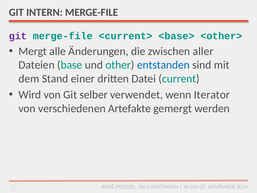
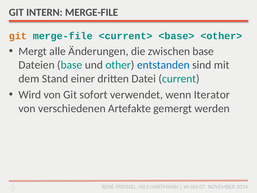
git at (18, 36) colour: purple -> orange
zwischen aller: aller -> base
selber: selber -> sofort
